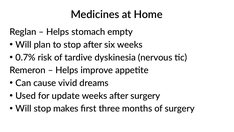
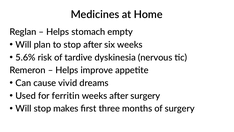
0.7%: 0.7% -> 5.6%
update: update -> ferritin
